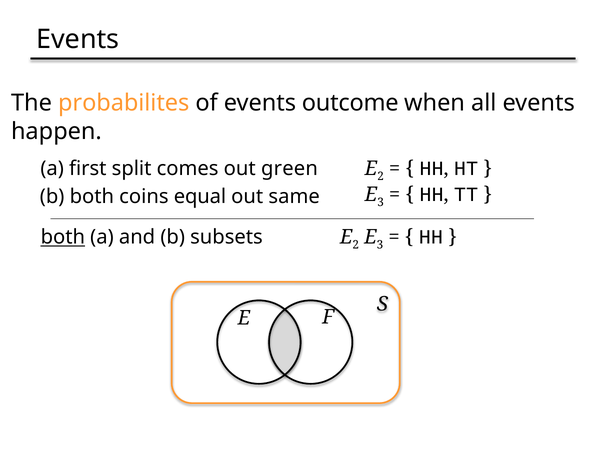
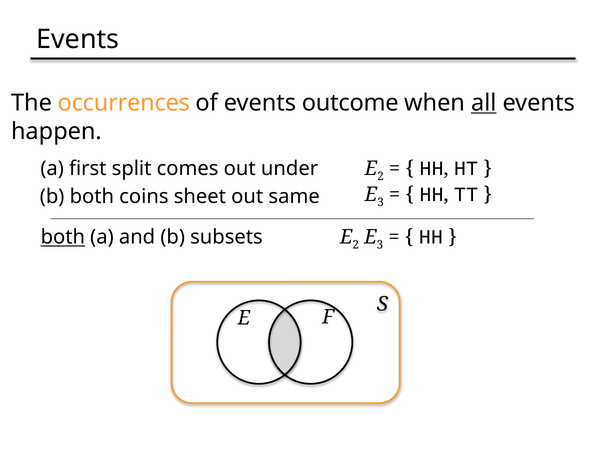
probabilites: probabilites -> occurrences
all underline: none -> present
green: green -> under
equal: equal -> sheet
